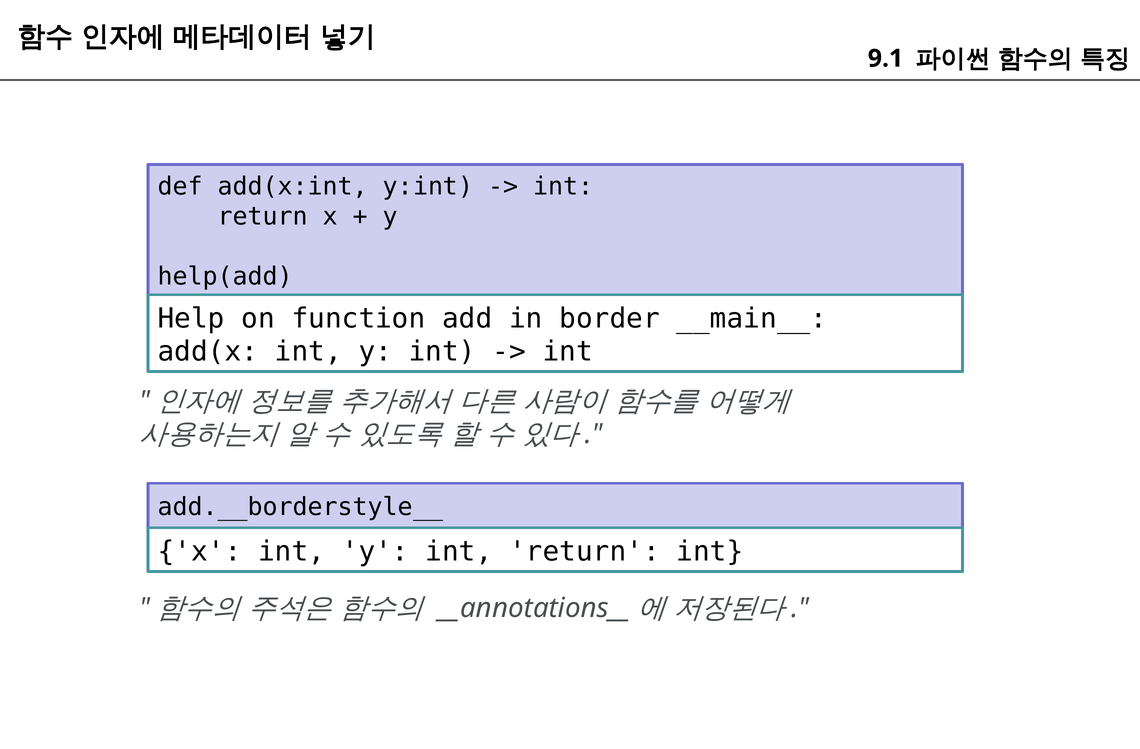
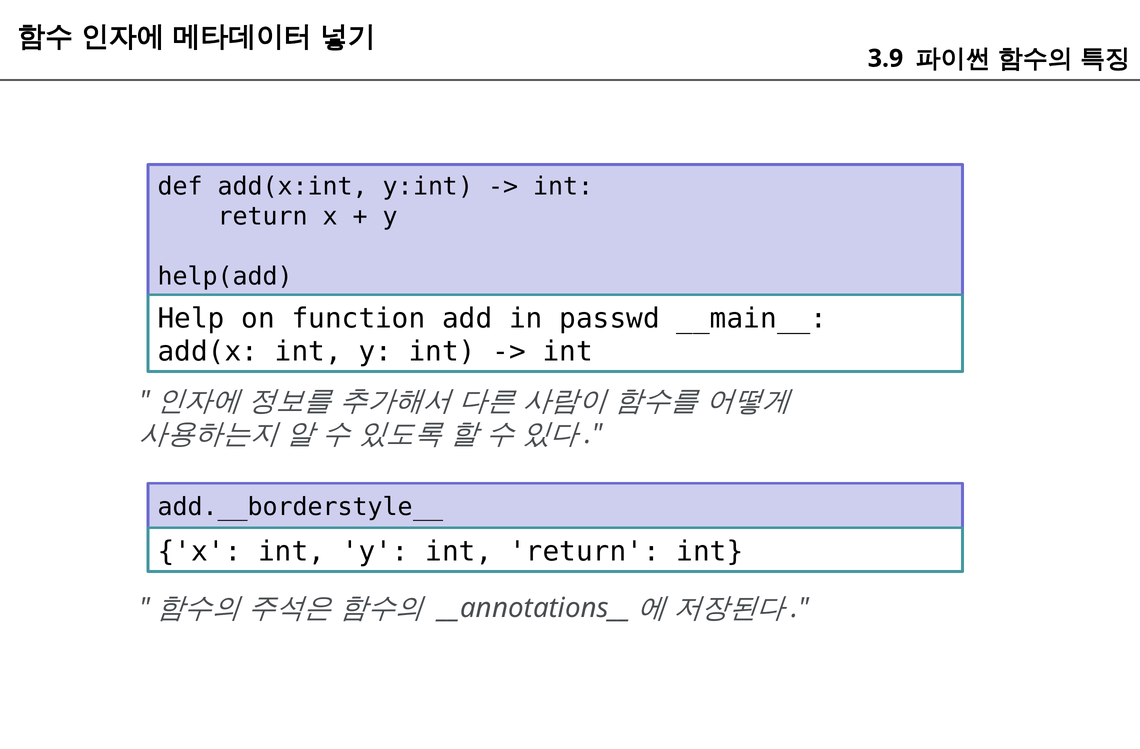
9.1: 9.1 -> 3.9
border: border -> passwd
